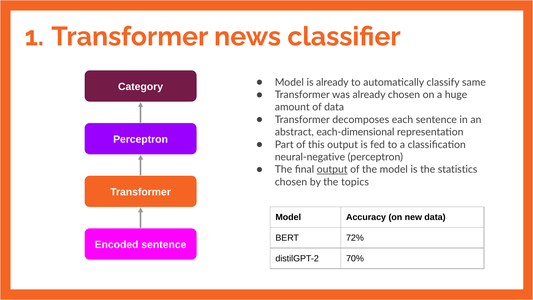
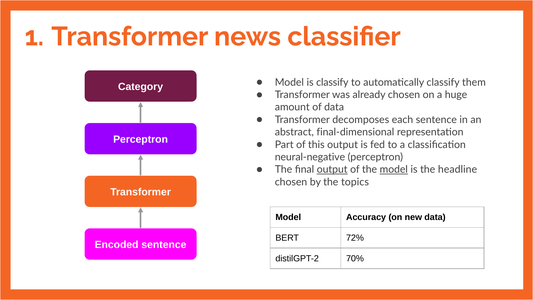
is already: already -> classify
same: same -> them
each-dimensional: each-dimensional -> final-dimensional
model at (394, 169) underline: none -> present
statistics: statistics -> headline
